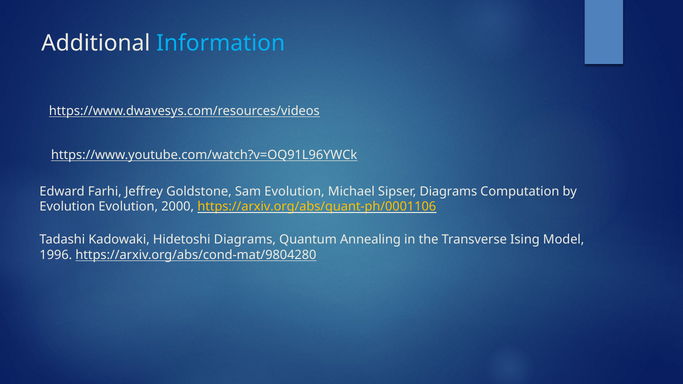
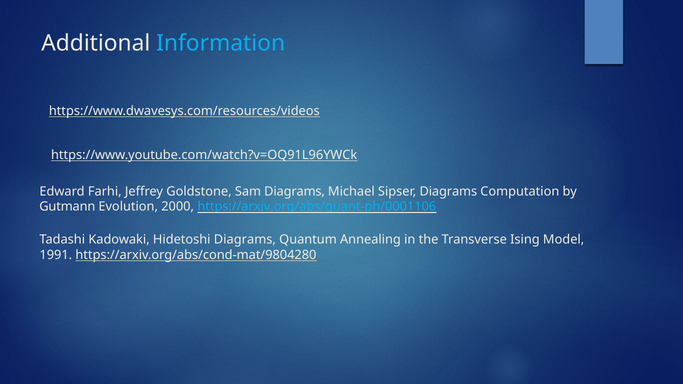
Sam Evolution: Evolution -> Diagrams
Evolution at (67, 207): Evolution -> Gutmann
https://arxiv.org/abs/quant-ph/0001106 colour: yellow -> light blue
1996: 1996 -> 1991
